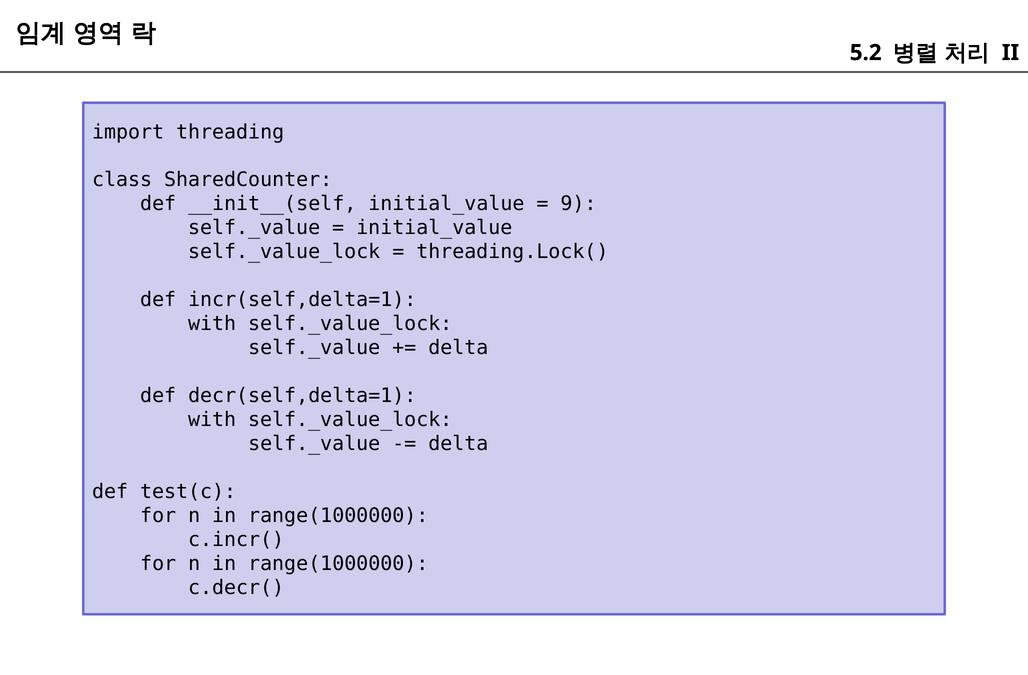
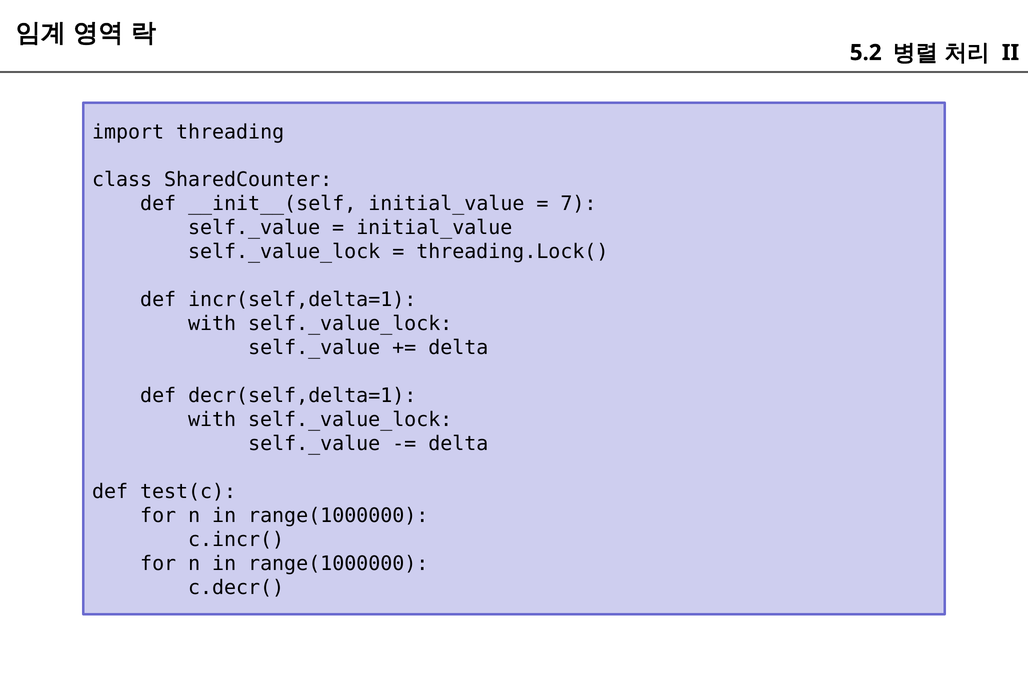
9: 9 -> 7
